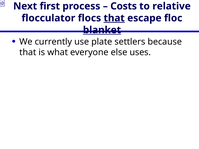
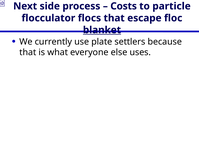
first: first -> side
relative: relative -> particle
that at (114, 18) underline: present -> none
